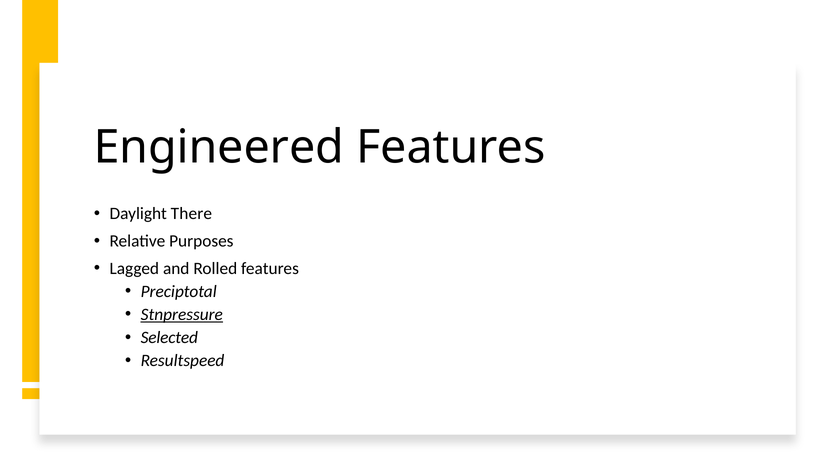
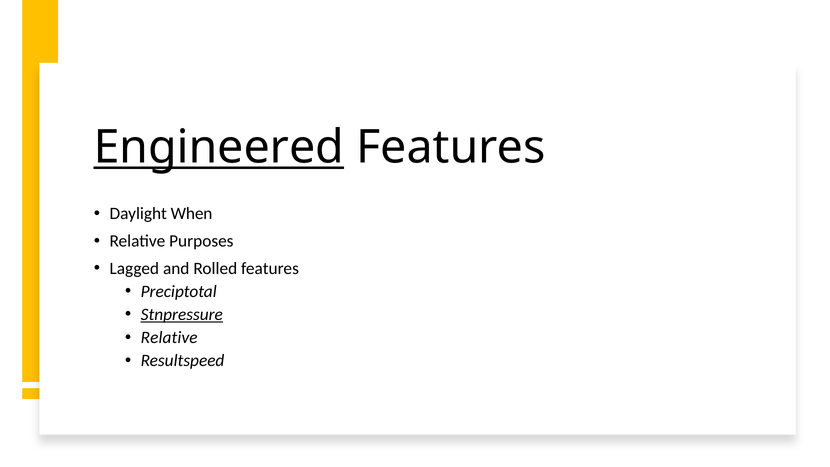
Engineered underline: none -> present
There: There -> When
Selected at (169, 337): Selected -> Relative
